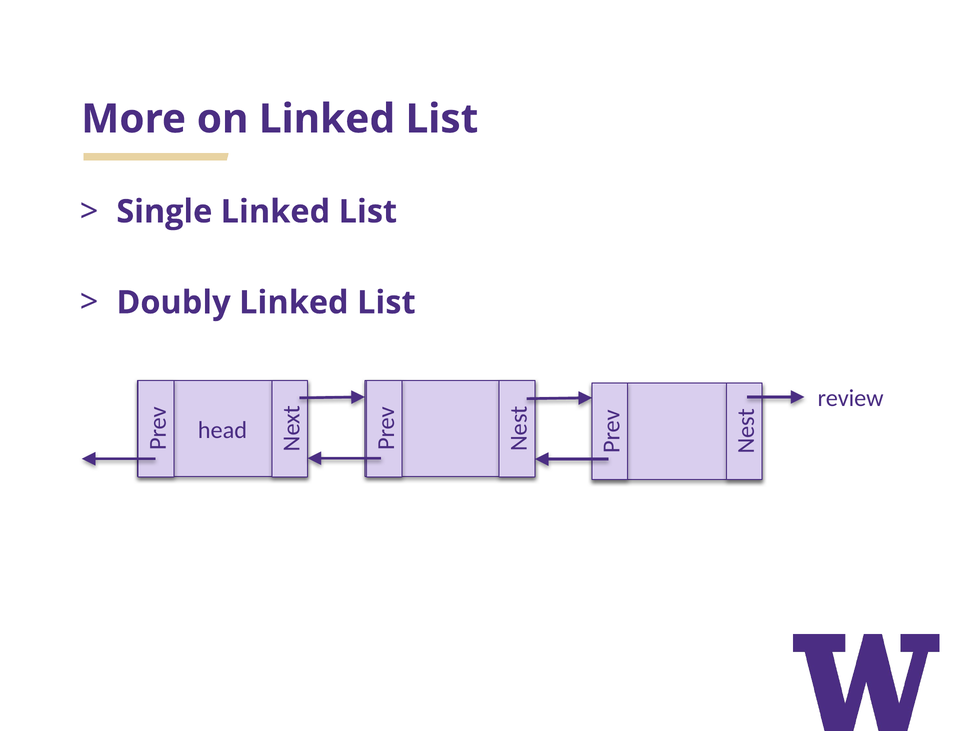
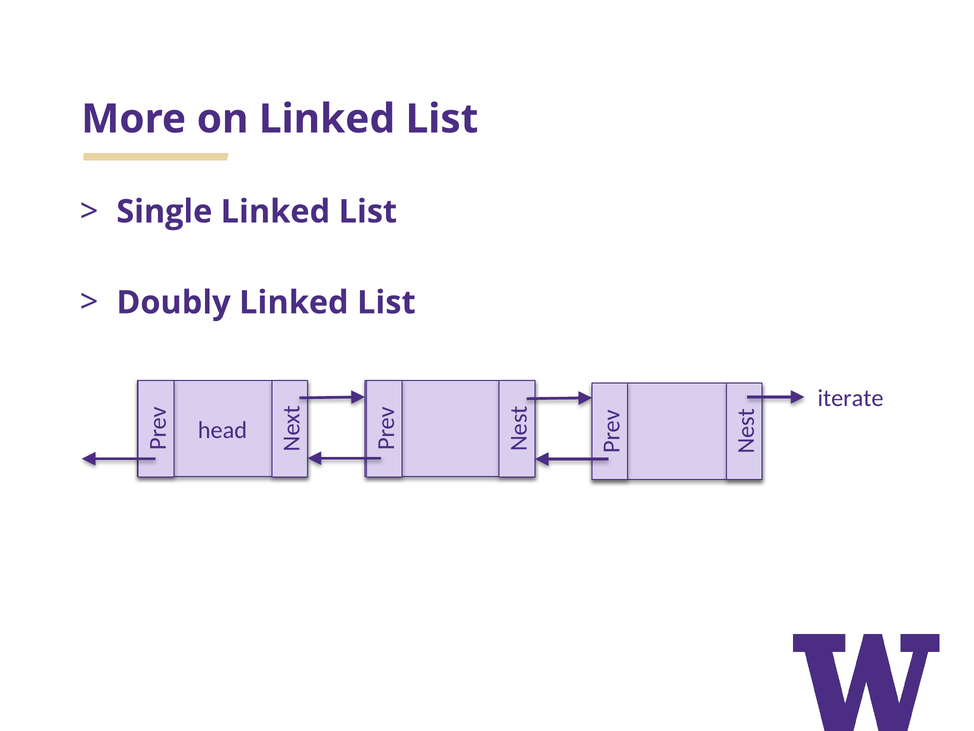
review: review -> iterate
